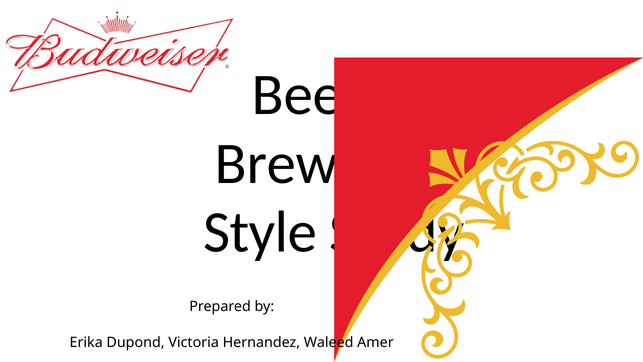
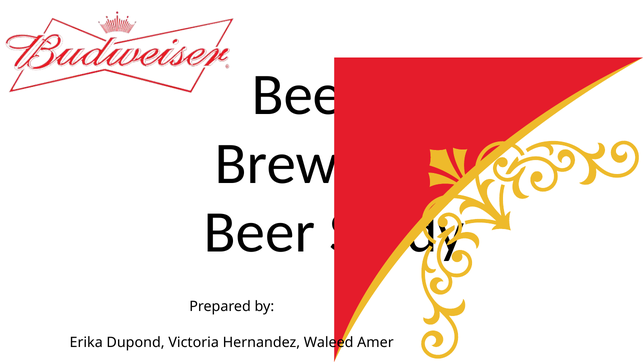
Style at (260, 232): Style -> Beer
